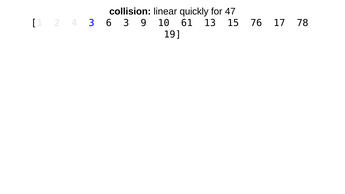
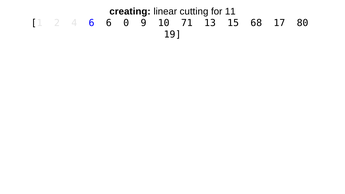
collision: collision -> creating
quickly: quickly -> cutting
47: 47 -> 11
4 3: 3 -> 6
6 3: 3 -> 0
61: 61 -> 71
76: 76 -> 68
78: 78 -> 80
